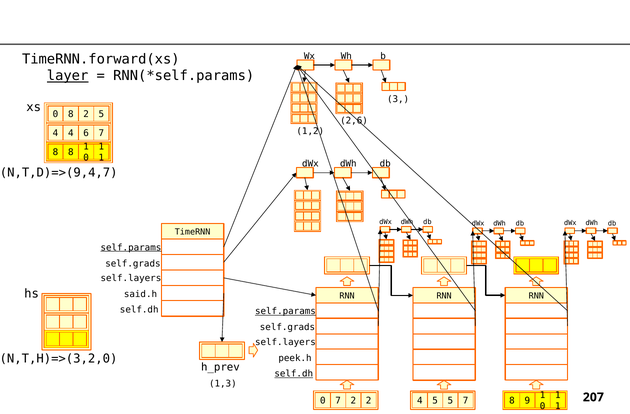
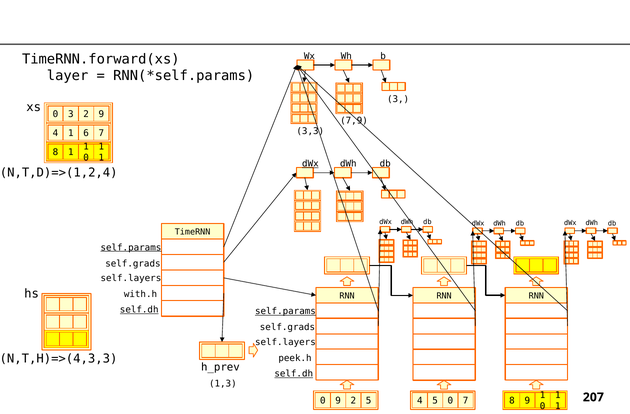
layer underline: present -> none
0 8: 8 -> 3
2 5: 5 -> 9
2,6: 2,6 -> 7,9
1,2: 1,2 -> 3,3
4 4: 4 -> 1
8 8: 8 -> 1
dWx at (310, 164) underline: none -> present
N,T,D)=>(9,4,7: N,T,D)=>(9,4,7 -> N,T,D)=>(1,2,4
said.h: said.h -> with.h
self.dh at (139, 310) underline: none -> present
N,T,H)=>(3,2,0: N,T,H)=>(3,2,0 -> N,T,H)=>(4,3,3
0 7: 7 -> 9
2 2: 2 -> 5
5 5: 5 -> 0
